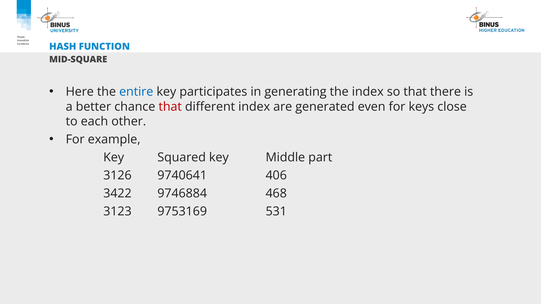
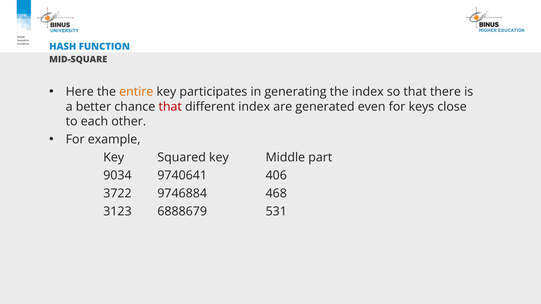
entire colour: blue -> orange
3126: 3126 -> 9034
3422: 3422 -> 3722
9753169: 9753169 -> 6888679
